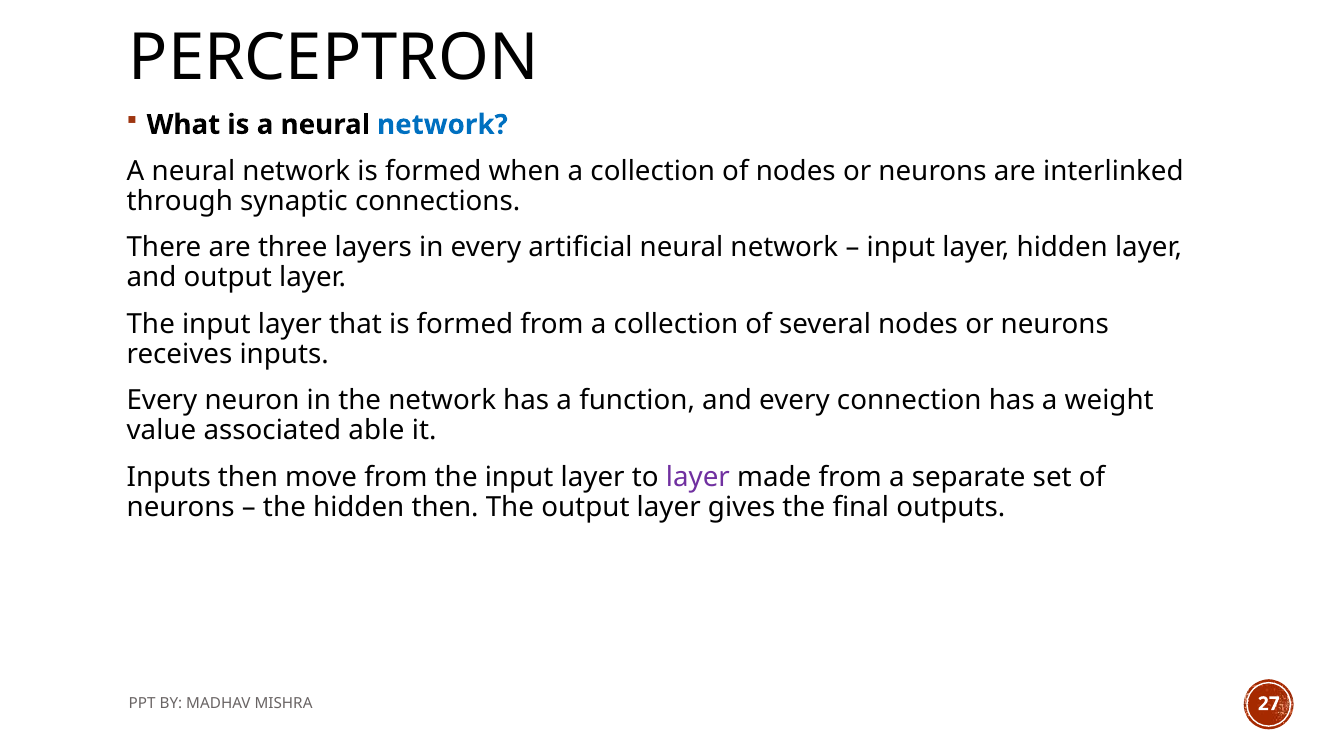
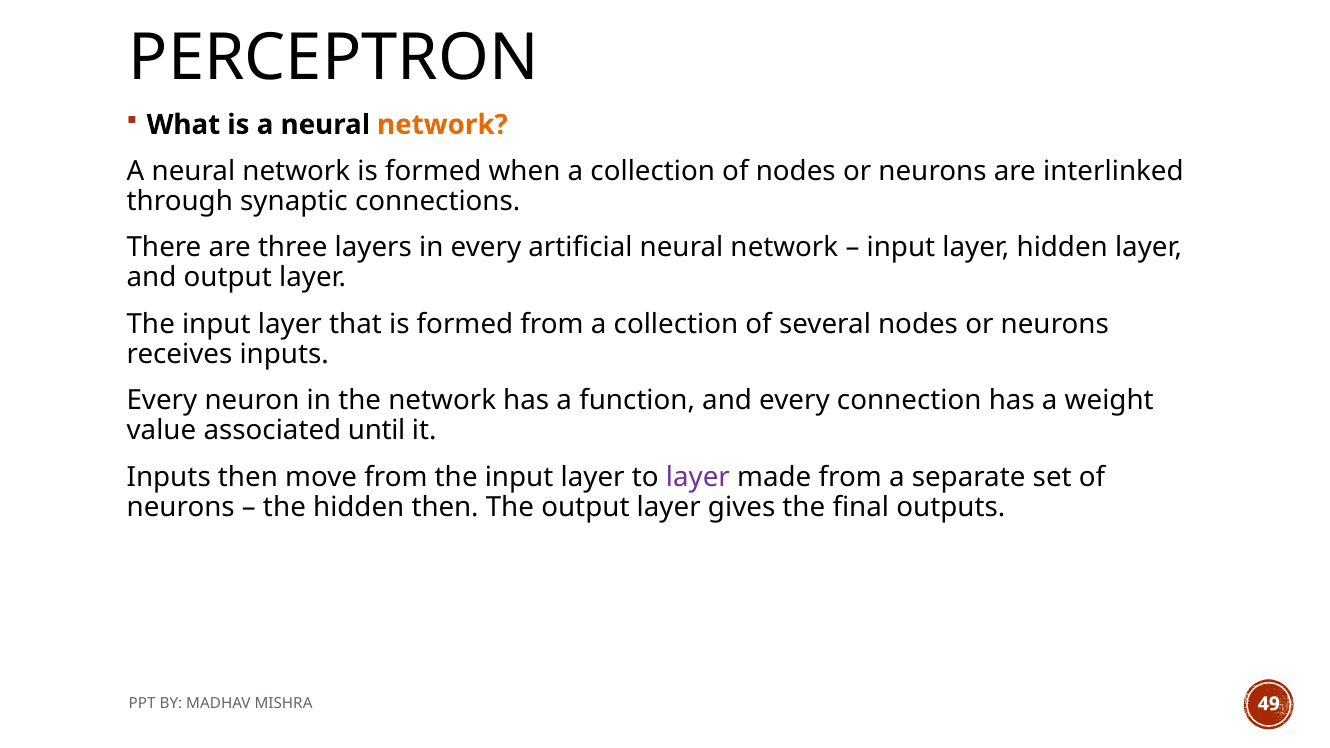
network at (442, 125) colour: blue -> orange
able: able -> until
27: 27 -> 49
